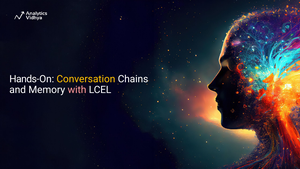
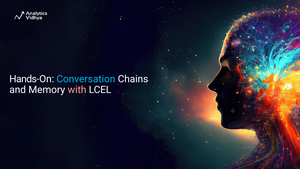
Conversation colour: yellow -> light blue
